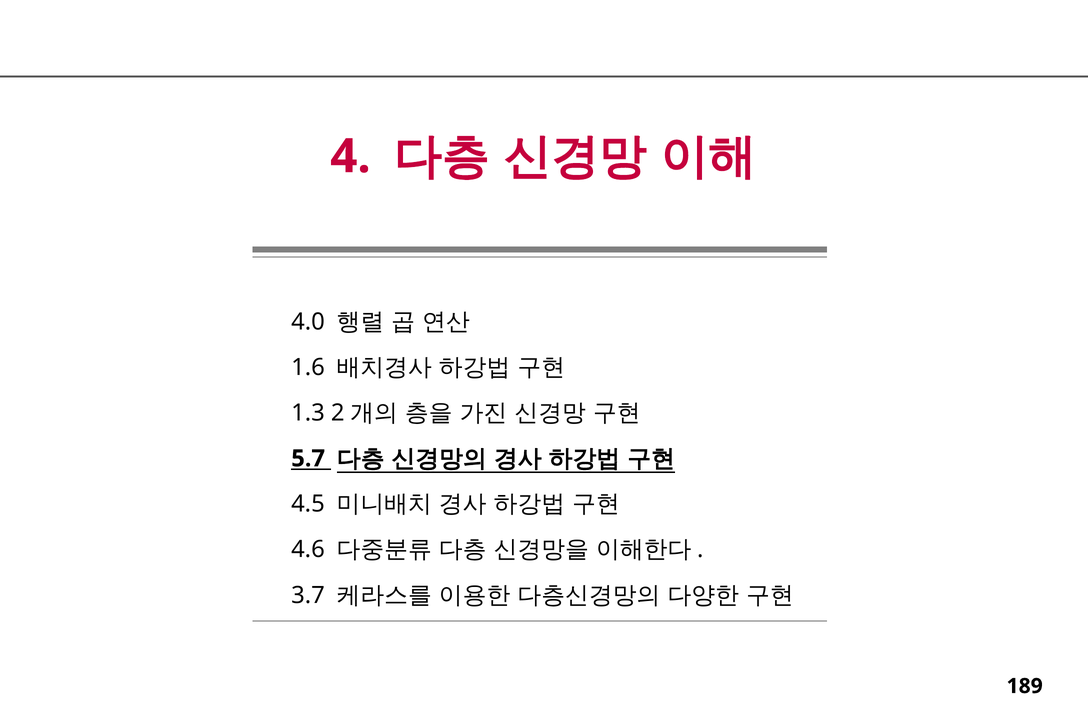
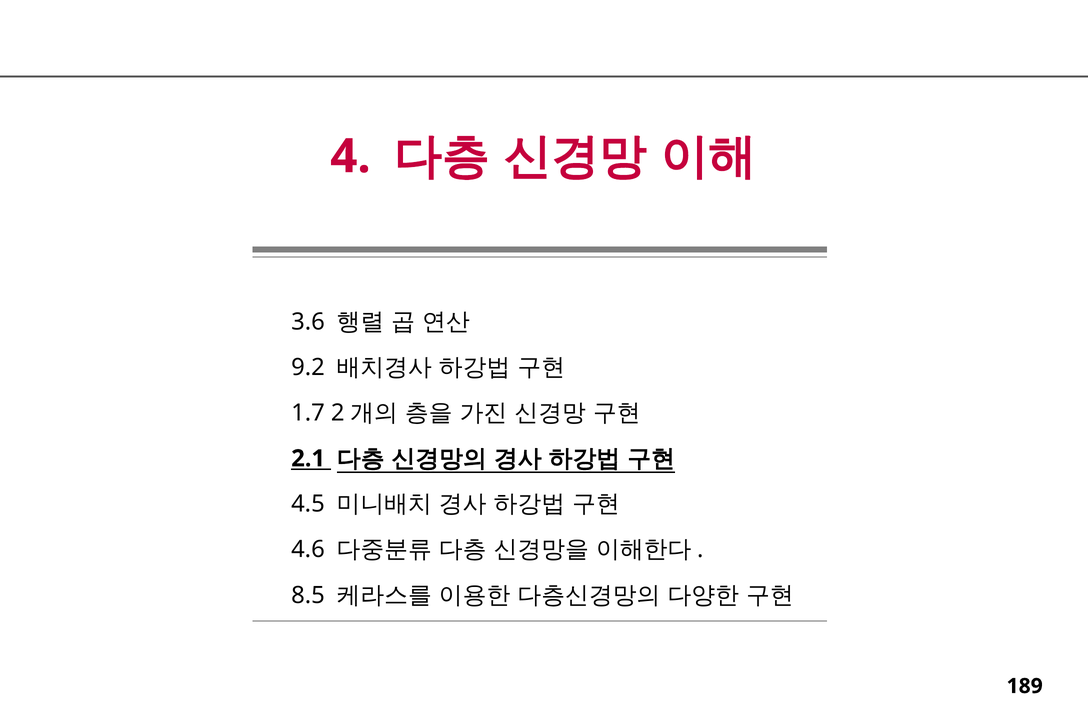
4.0: 4.0 -> 3.6
1.6: 1.6 -> 9.2
1.3: 1.3 -> 1.7
5.7: 5.7 -> 2.1
3.7: 3.7 -> 8.5
